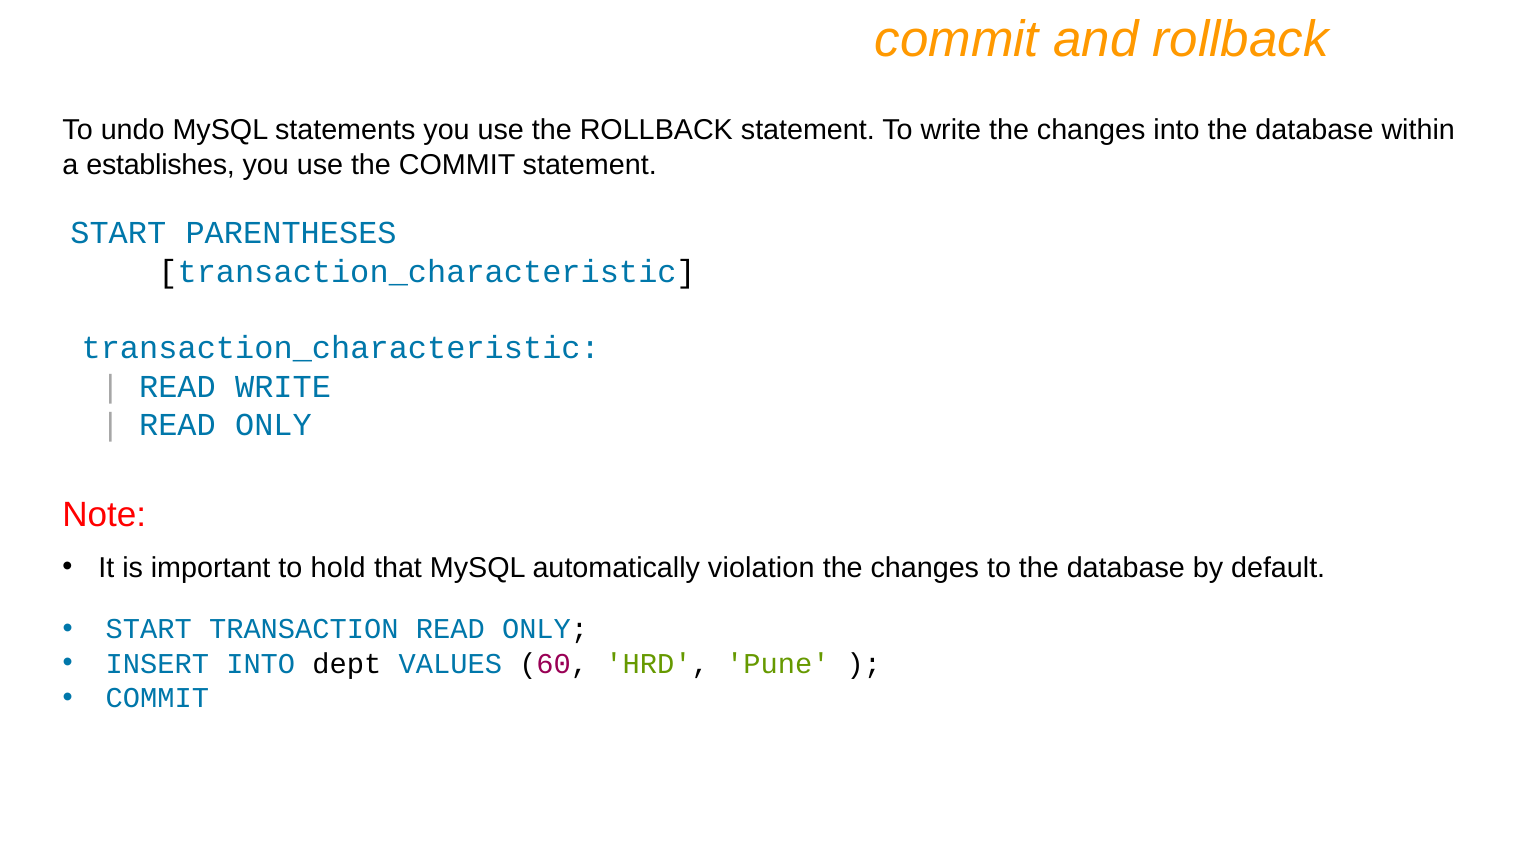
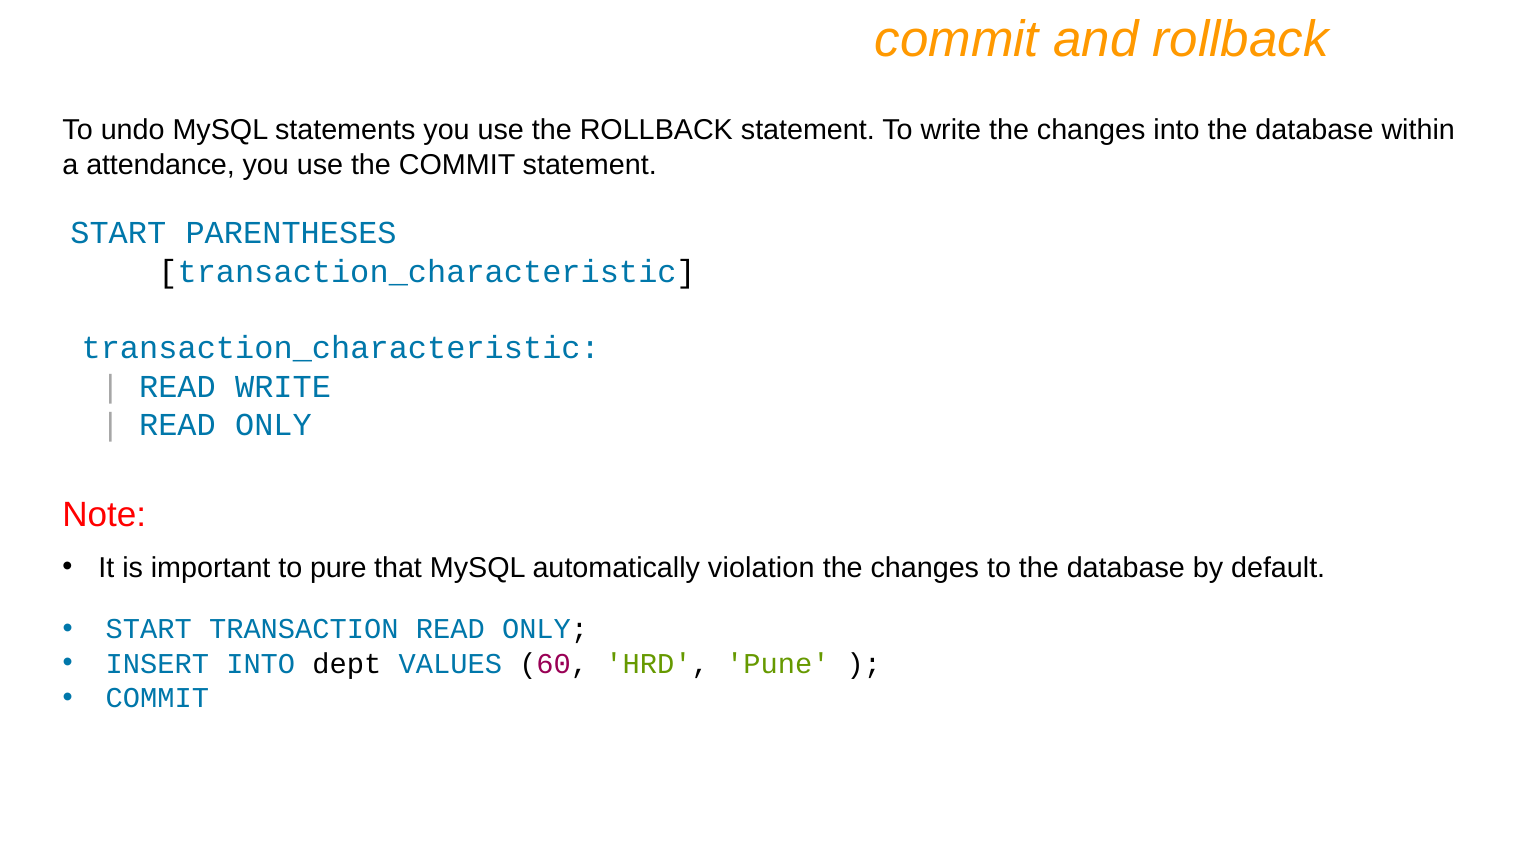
establishes: establishes -> attendance
hold: hold -> pure
